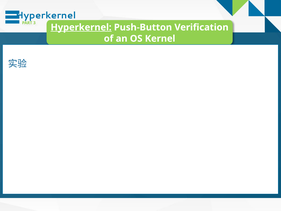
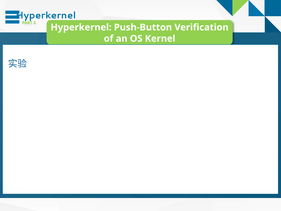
Hyperkernel at (81, 27) underline: present -> none
